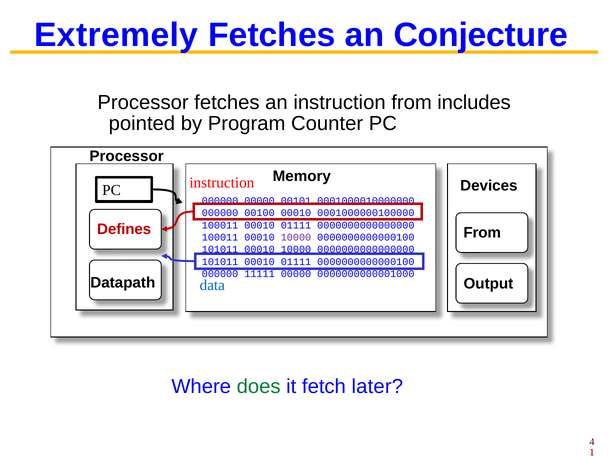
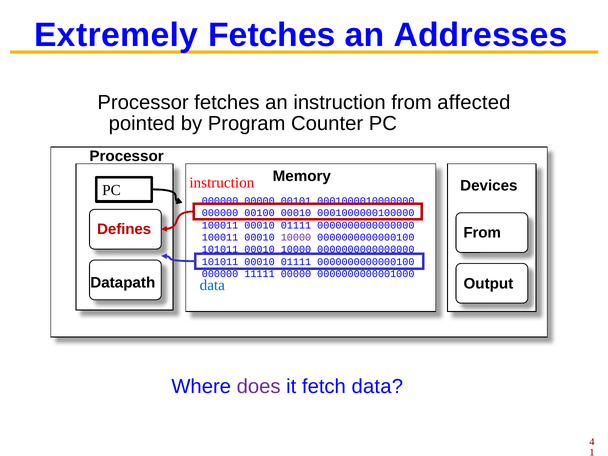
Conjecture: Conjecture -> Addresses
includes: includes -> affected
does colour: green -> purple
fetch later: later -> data
